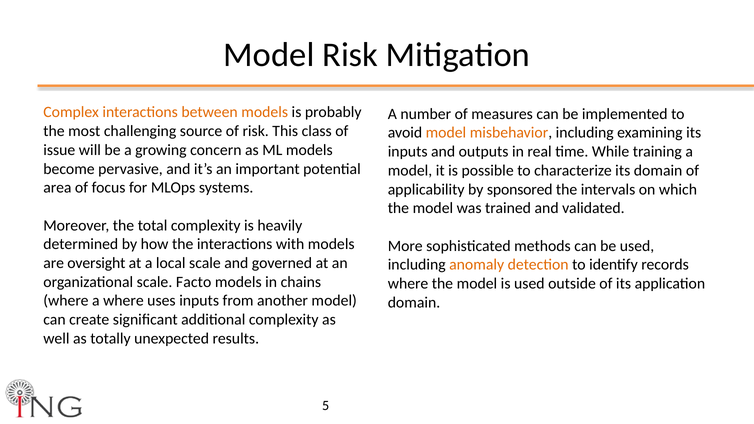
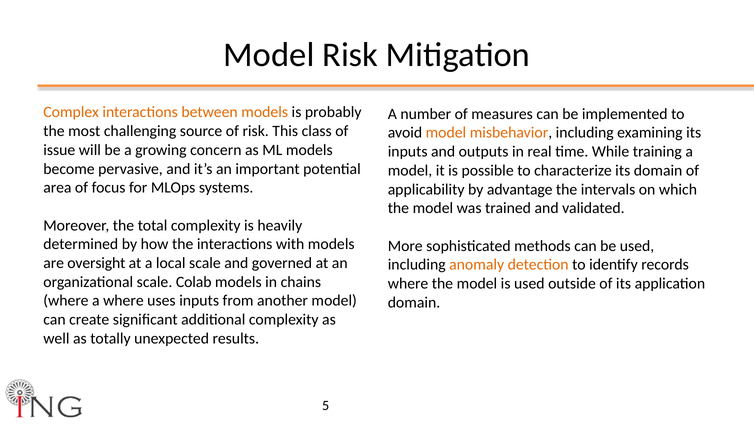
sponsored: sponsored -> advantage
Facto: Facto -> Colab
